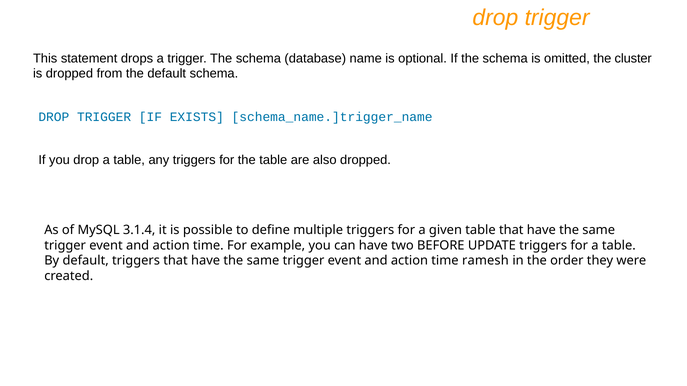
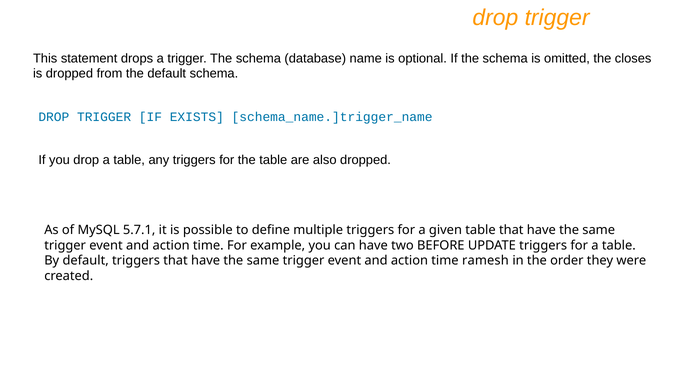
cluster: cluster -> closes
3.1.4: 3.1.4 -> 5.7.1
